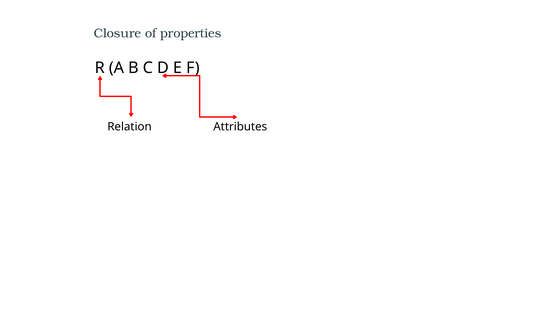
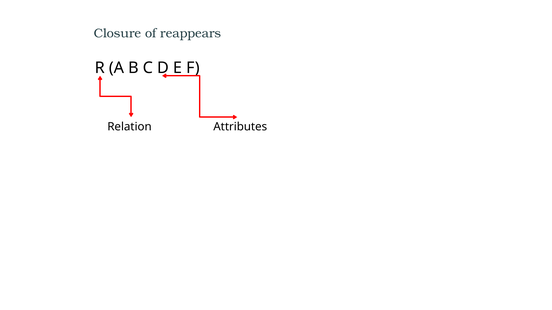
properties: properties -> reappears
